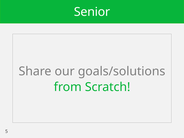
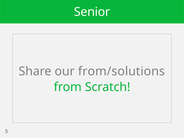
goals/solutions: goals/solutions -> from/solutions
